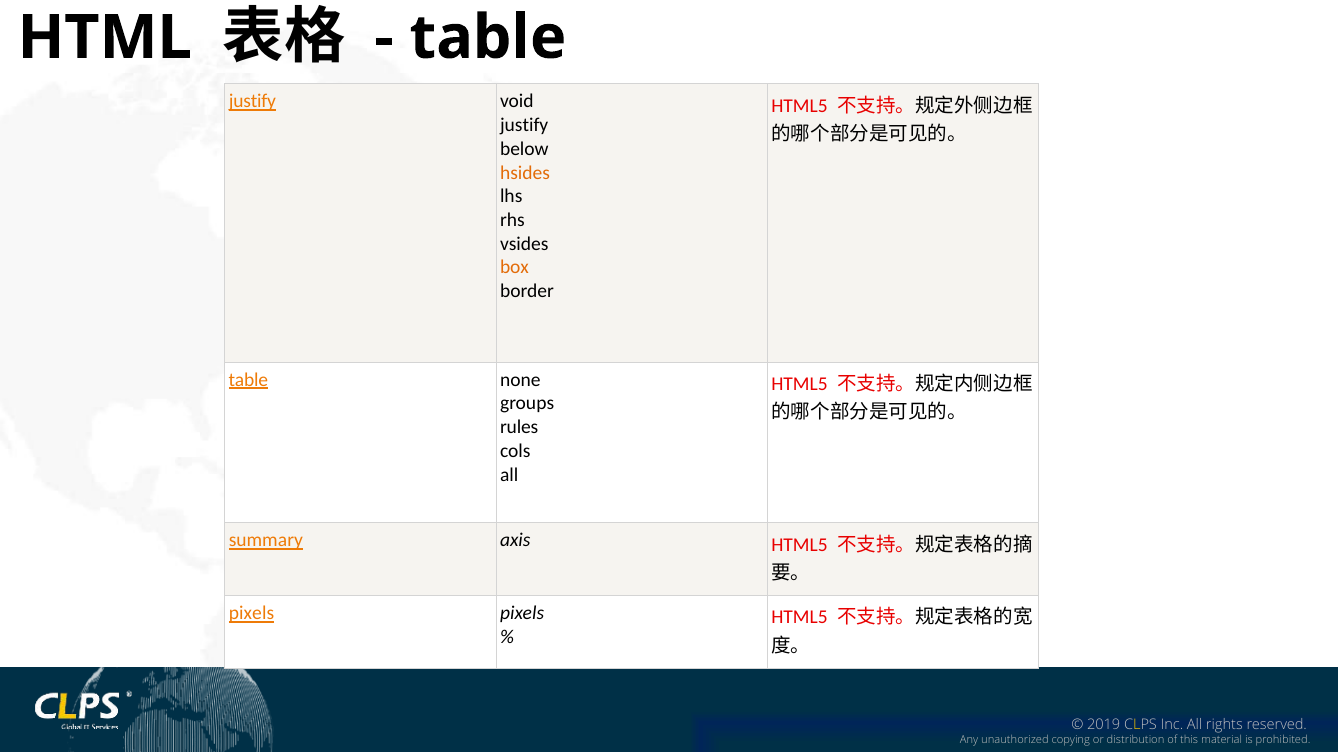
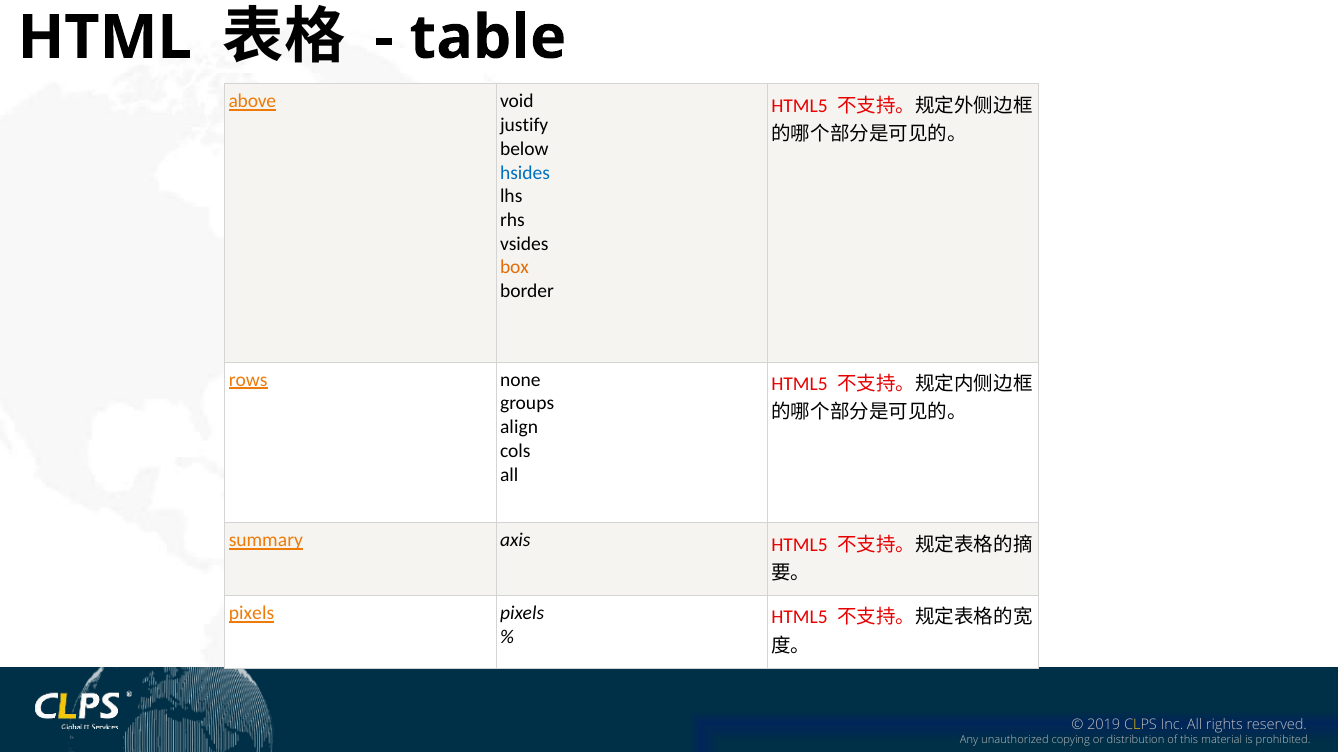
justify at (252, 102): justify -> above
hsides colour: orange -> blue
table at (248, 380): table -> rows
rules: rules -> align
